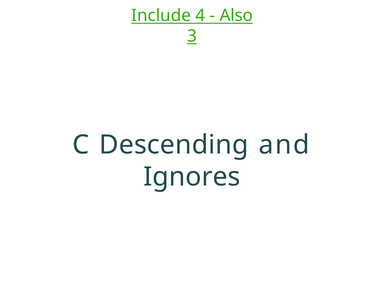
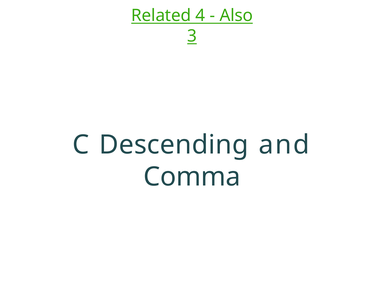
Include: Include -> Related
Ignores: Ignores -> Comma
